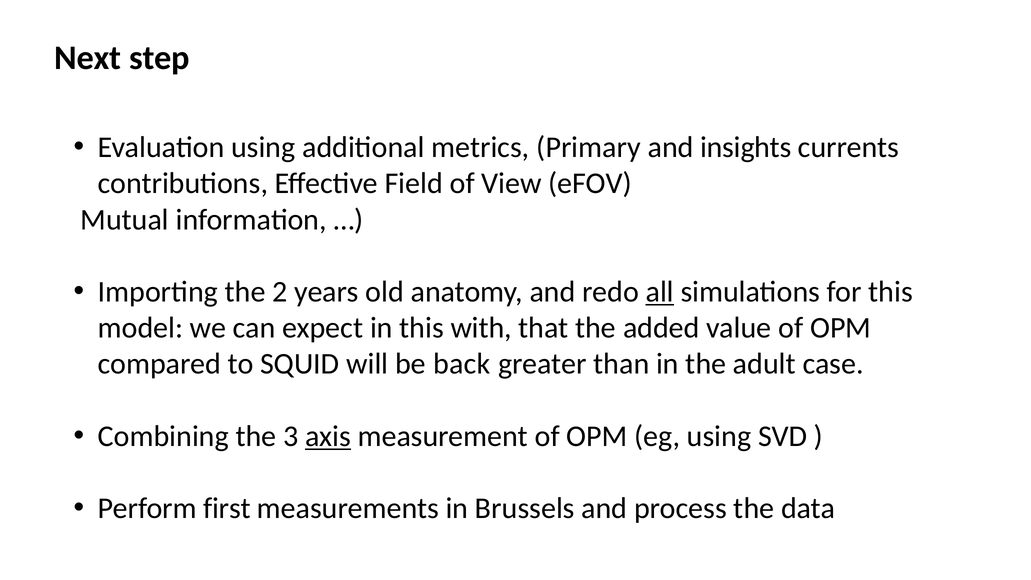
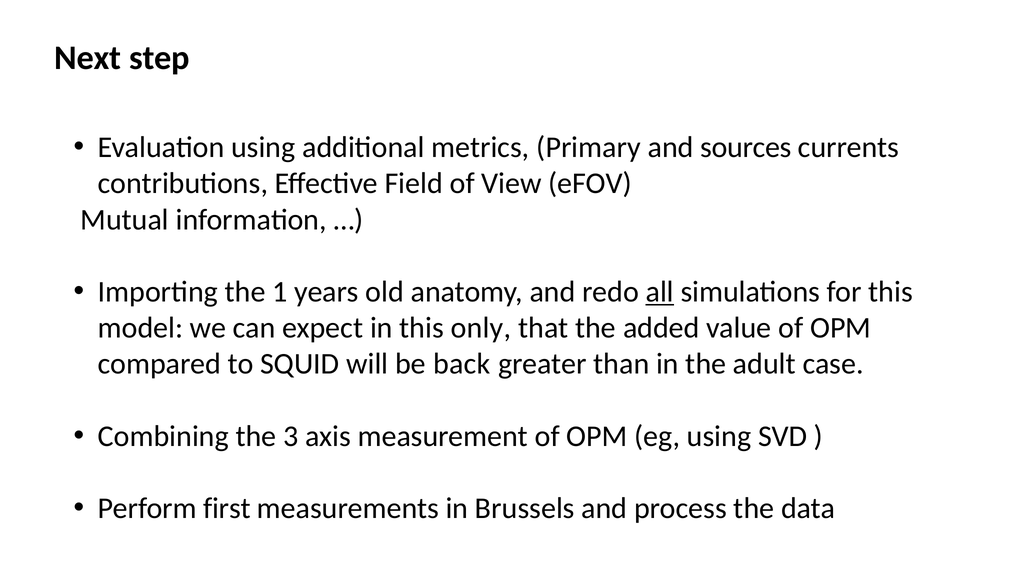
insights: insights -> sources
2: 2 -> 1
with: with -> only
axis underline: present -> none
